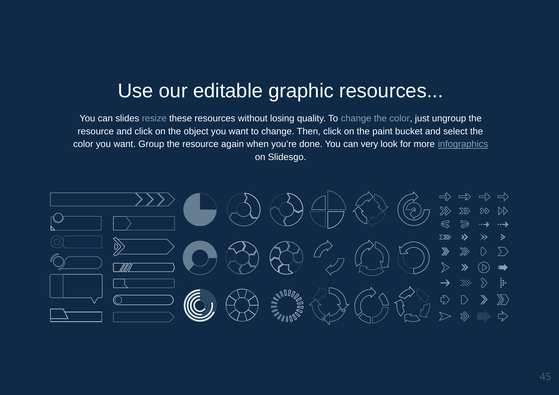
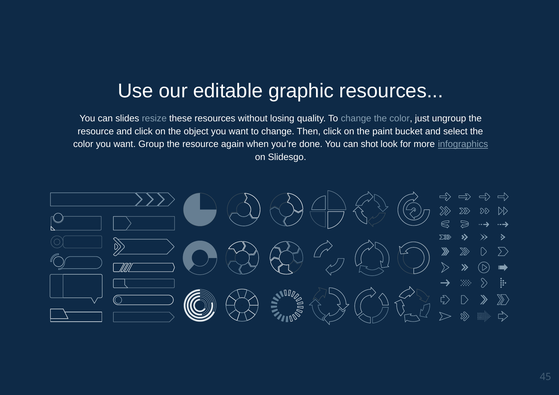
very: very -> shot
